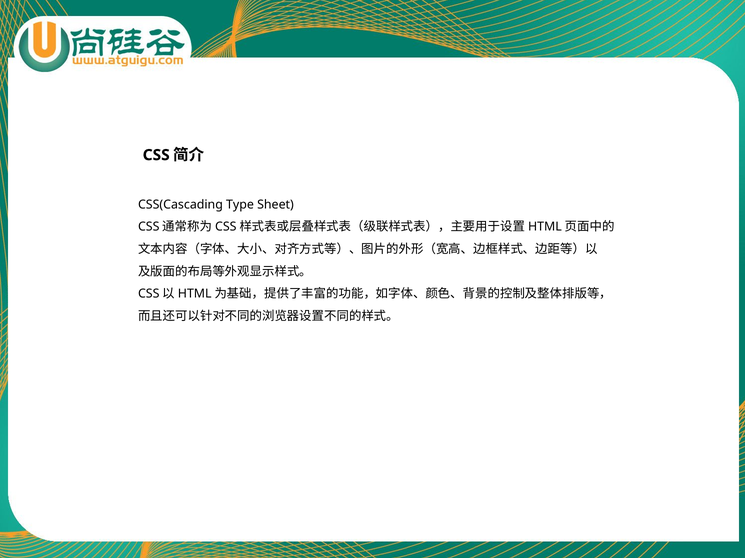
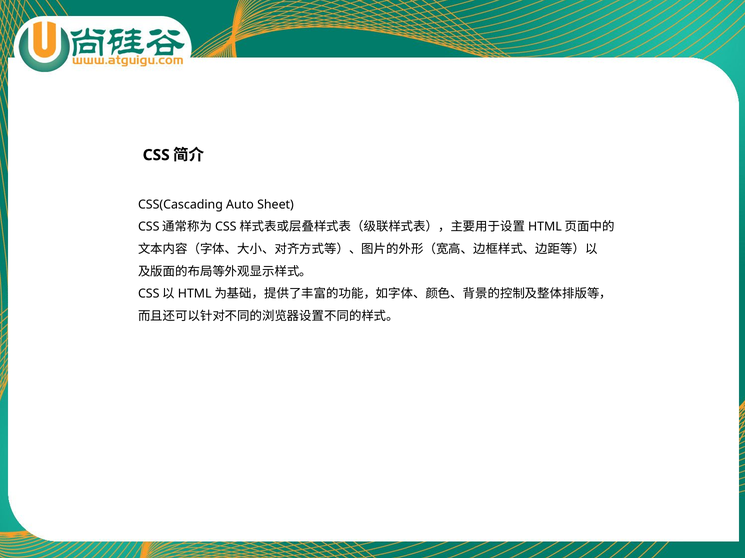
Type: Type -> Auto
